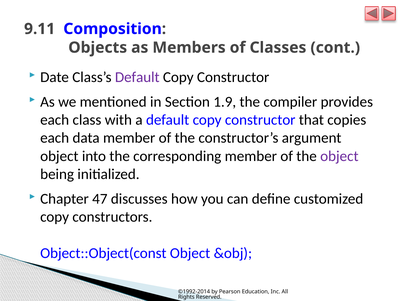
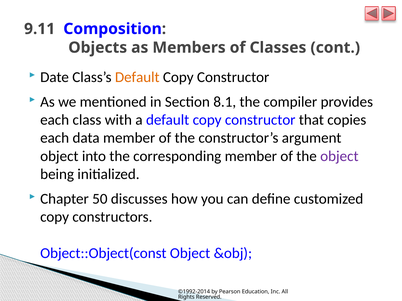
Default at (137, 77) colour: purple -> orange
1.9: 1.9 -> 8.1
47: 47 -> 50
